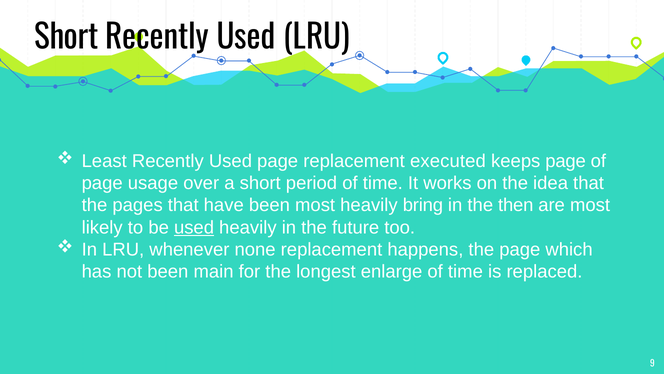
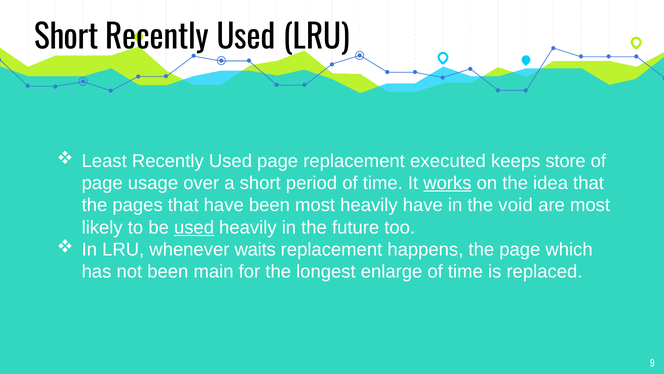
keeps page: page -> store
works underline: none -> present
heavily bring: bring -> have
then: then -> void
none: none -> waits
